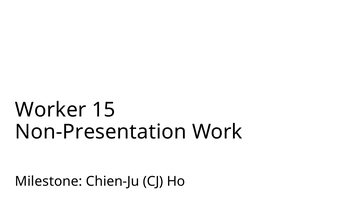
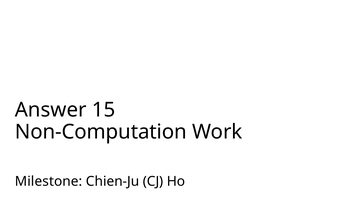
Worker: Worker -> Answer
Non-Presentation: Non-Presentation -> Non-Computation
